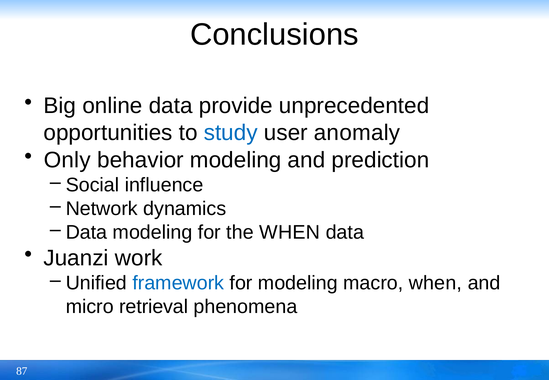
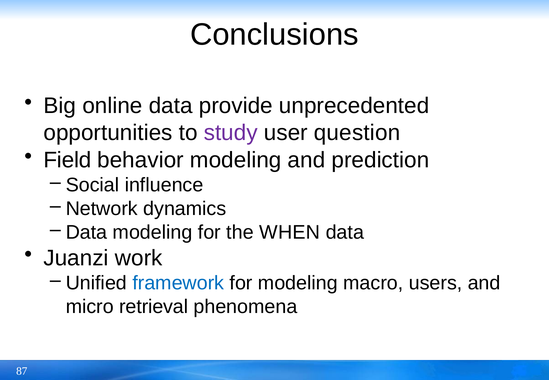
study colour: blue -> purple
anomaly: anomaly -> question
Only: Only -> Field
macro when: when -> users
